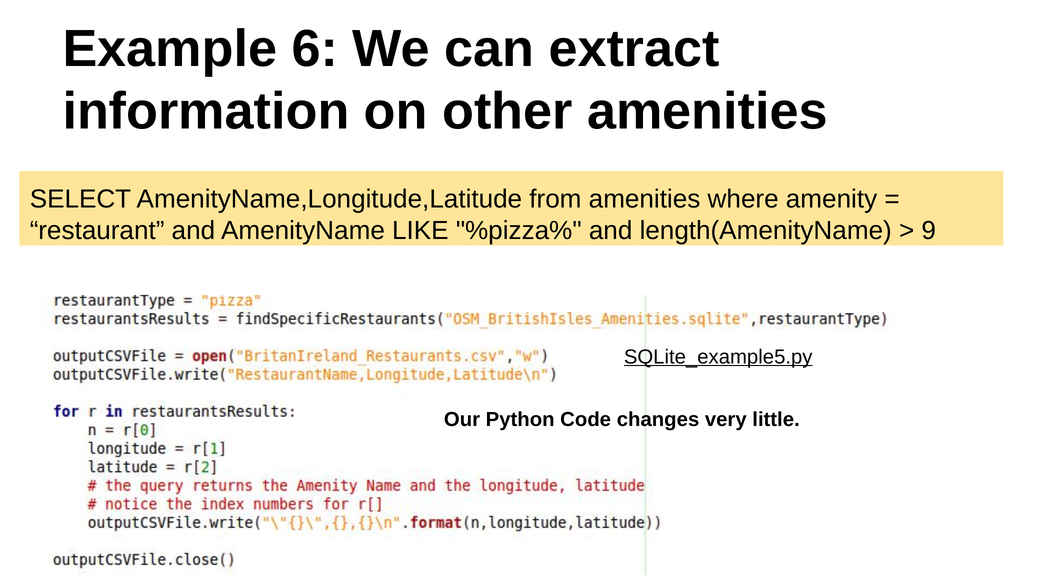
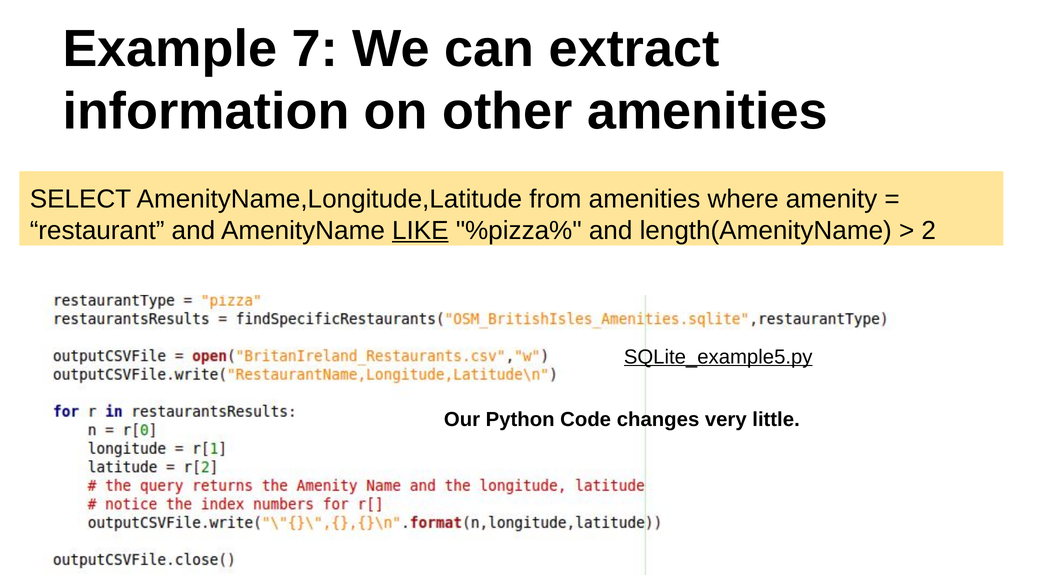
6: 6 -> 7
LIKE underline: none -> present
9: 9 -> 2
